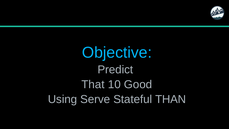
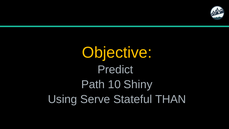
Objective colour: light blue -> yellow
That: That -> Path
Good: Good -> Shiny
